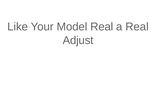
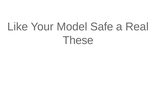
Model Real: Real -> Safe
Adjust: Adjust -> These
